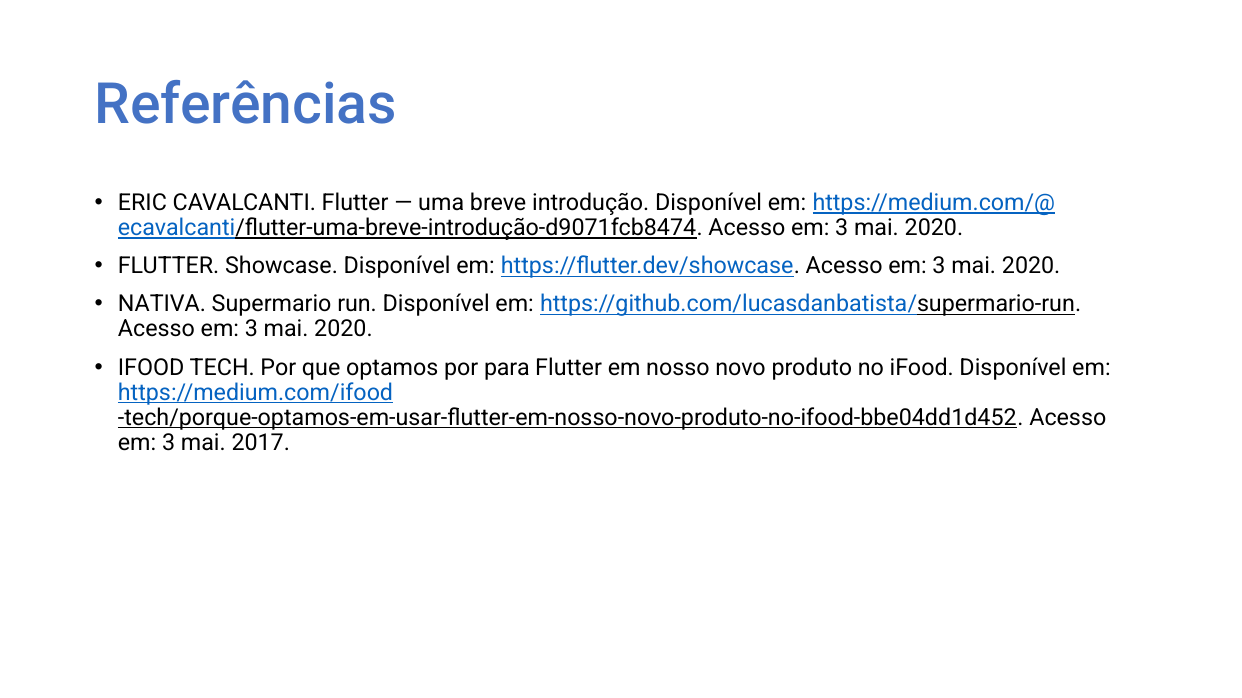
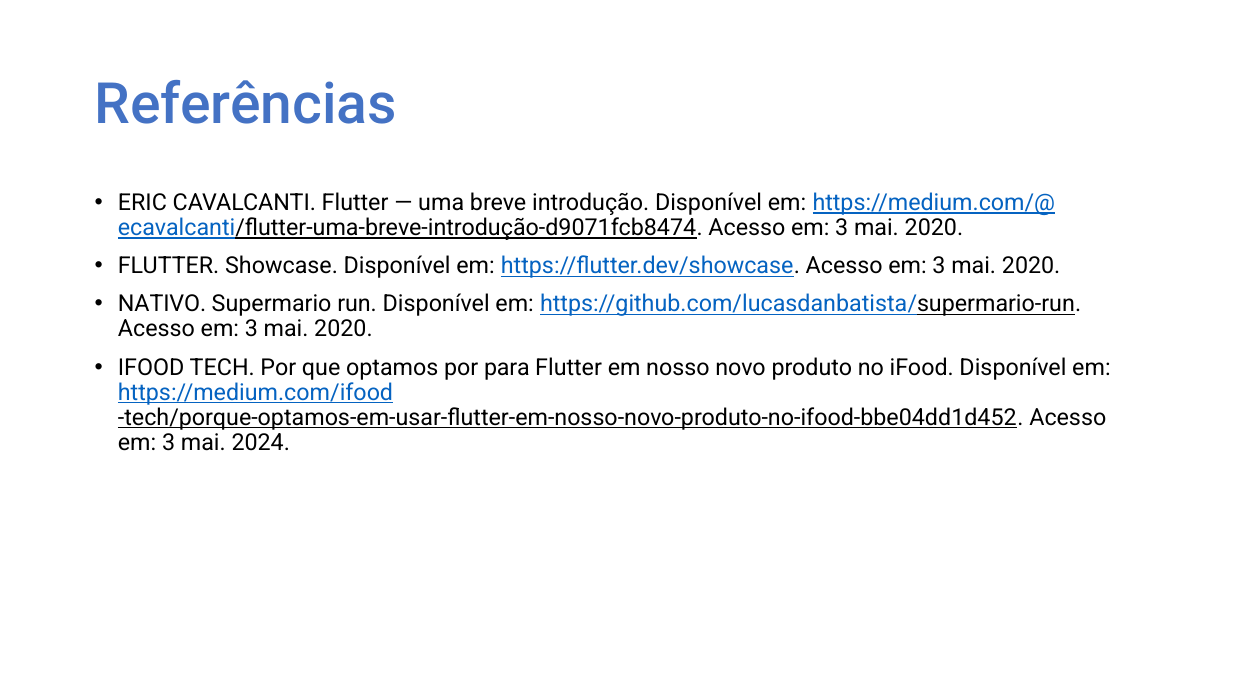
NATIVA: NATIVA -> NATIVO
2017: 2017 -> 2024
